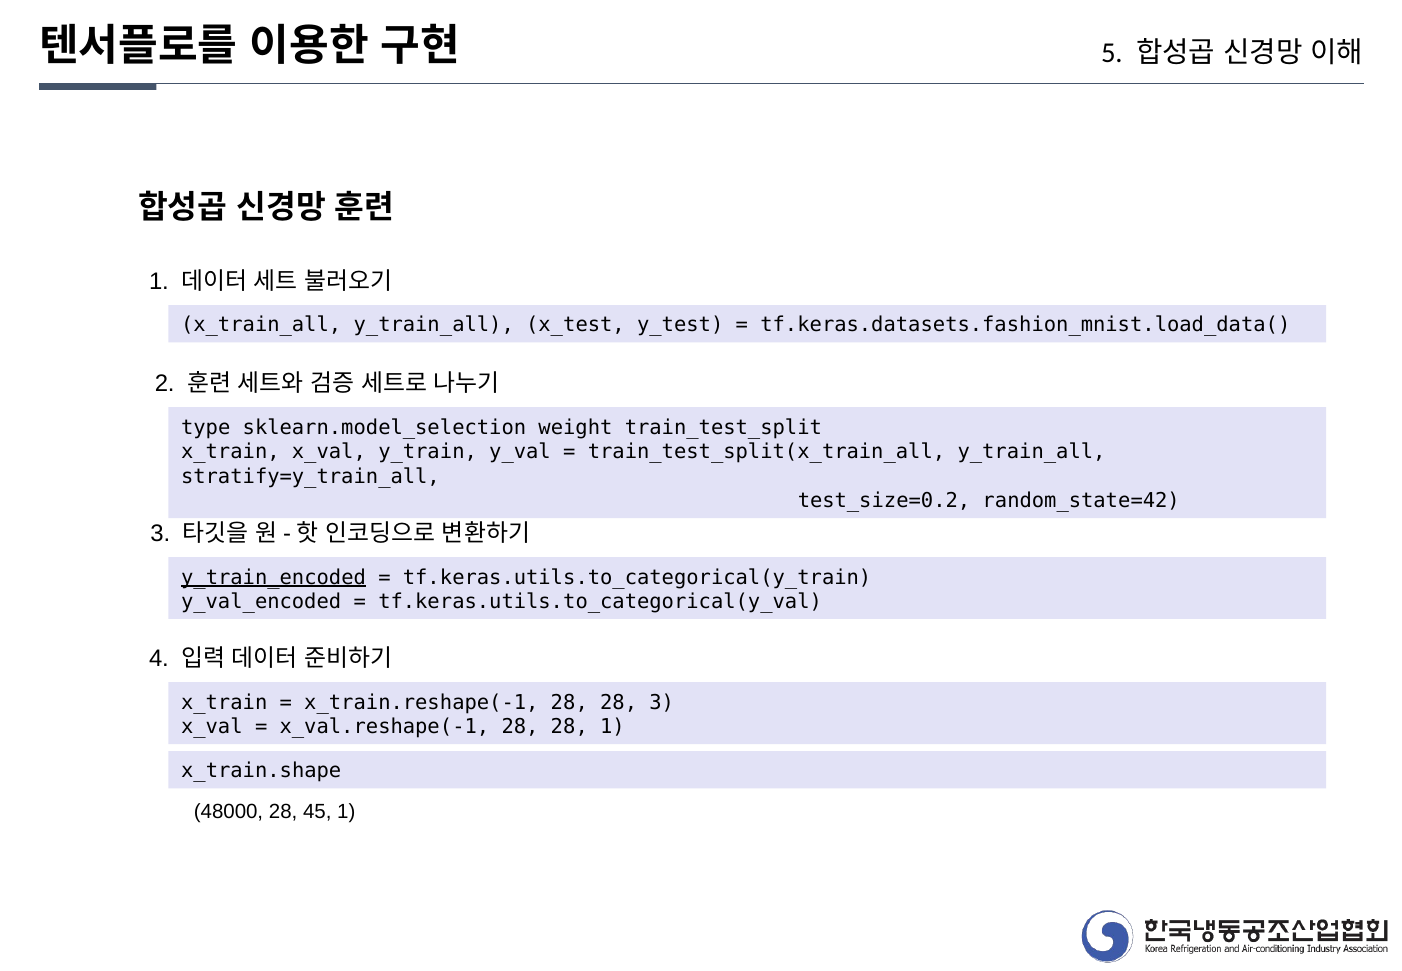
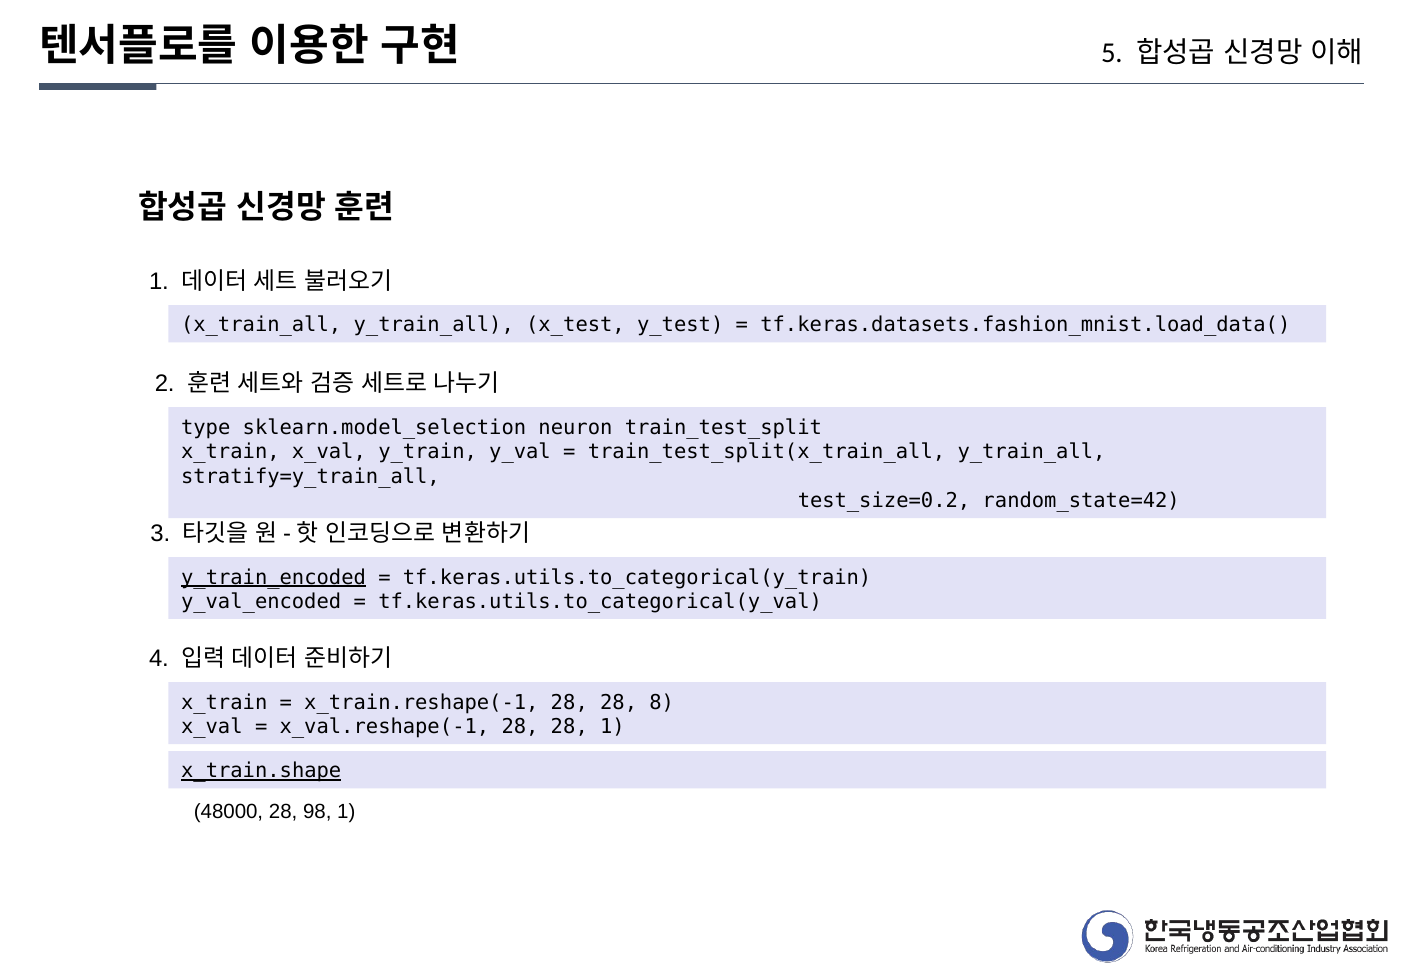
weight: weight -> neuron
28 3: 3 -> 8
x_train.shape underline: none -> present
45: 45 -> 98
